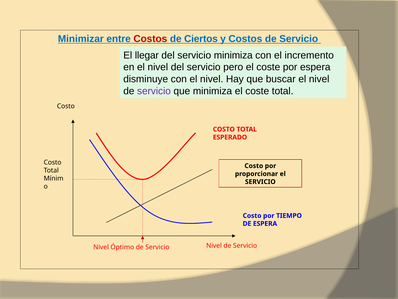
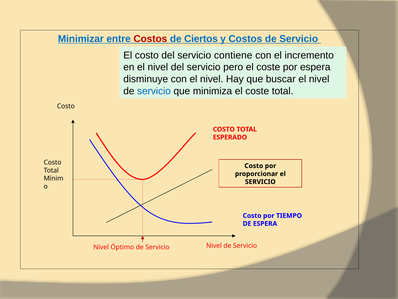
El llegar: llegar -> costo
servicio minimiza: minimiza -> contiene
servicio at (154, 91) colour: purple -> blue
